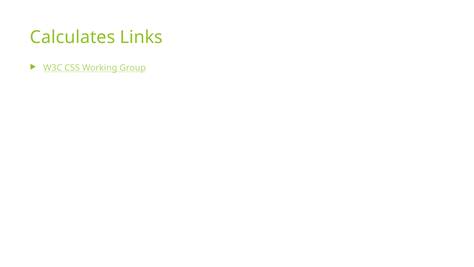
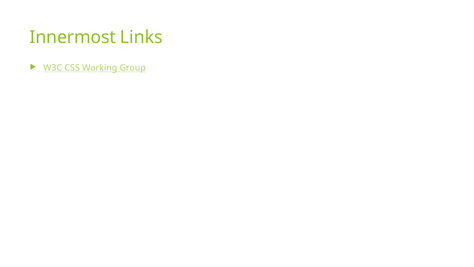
Calculates: Calculates -> Innermost
